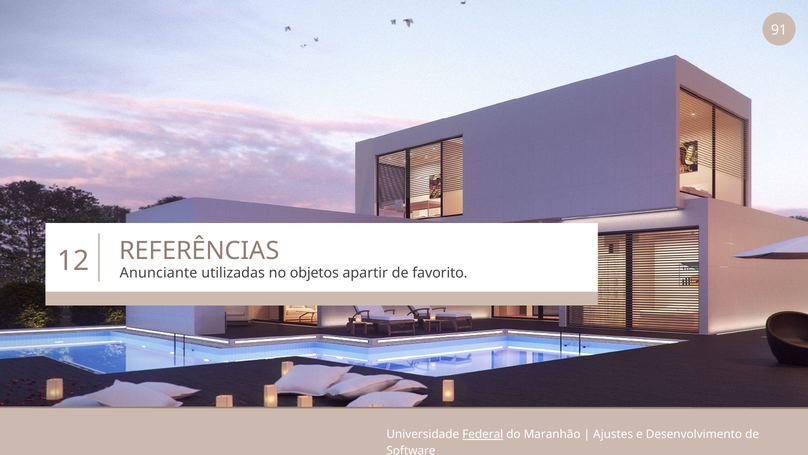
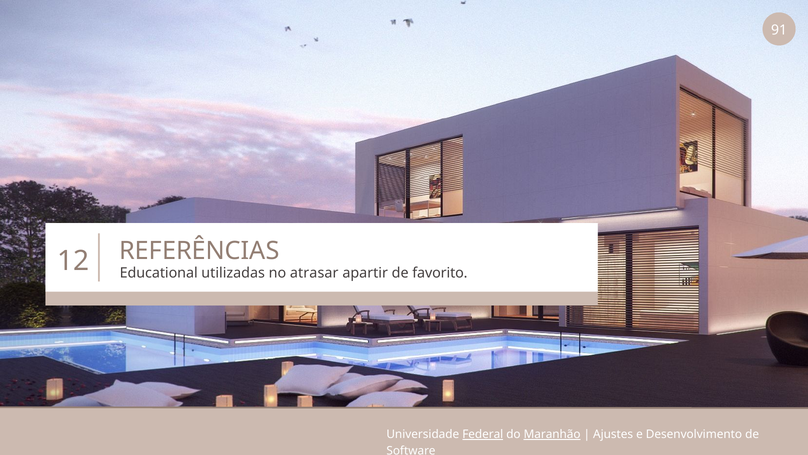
Anunciante: Anunciante -> Educational
objetos: objetos -> atrasar
Maranhão underline: none -> present
